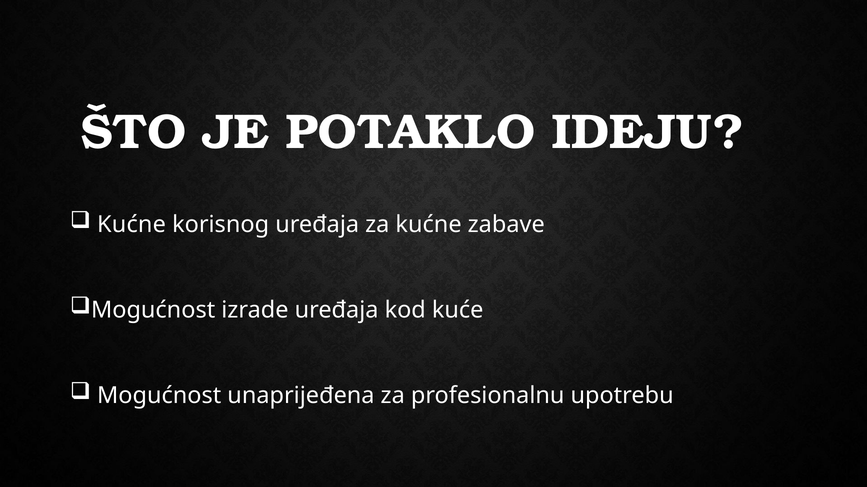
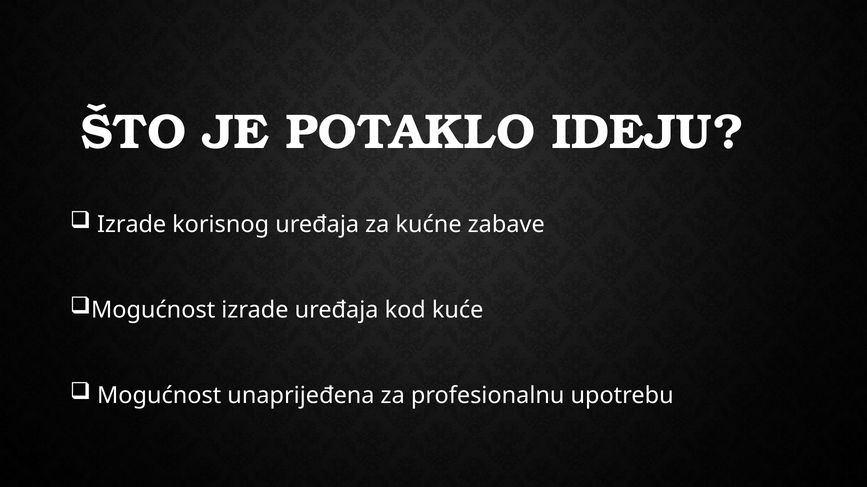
Kućne at (132, 225): Kućne -> Izrade
